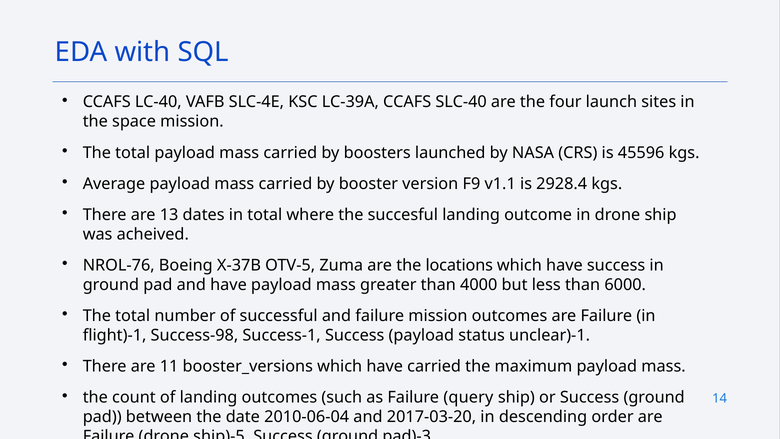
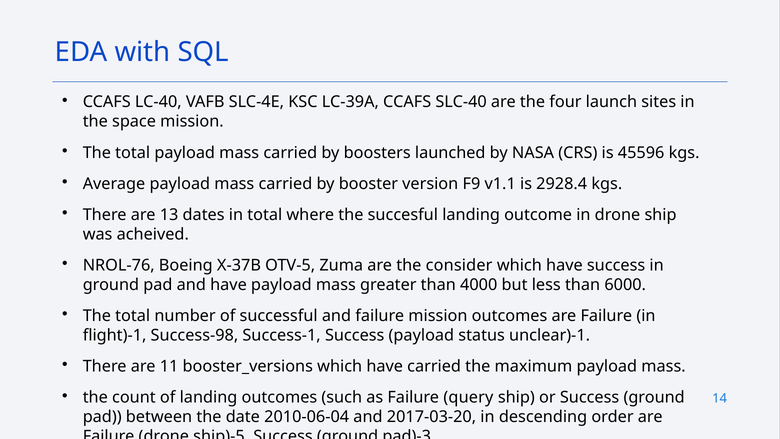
locations: locations -> consider
